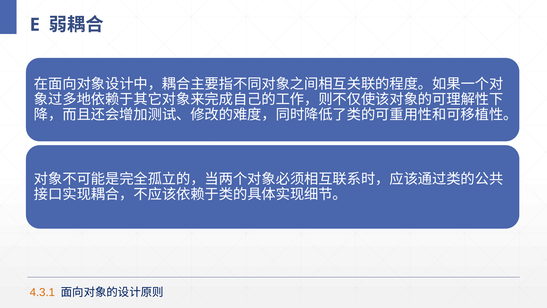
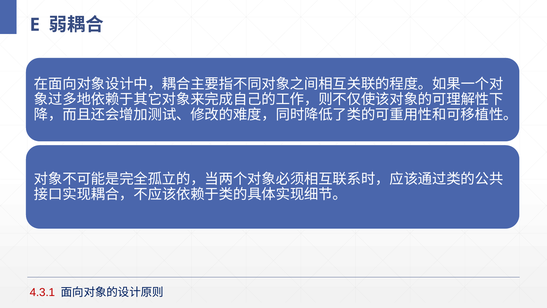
4.3.1 colour: orange -> red
